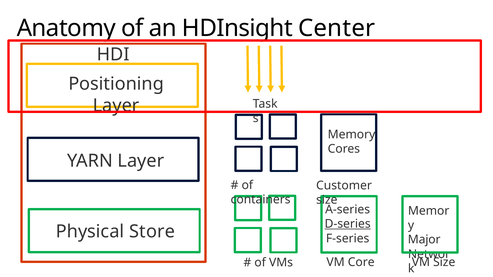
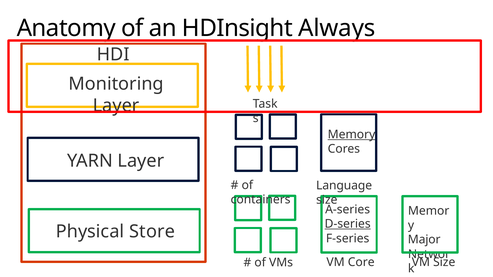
Center: Center -> Always
Positioning: Positioning -> Monitoring
Memory underline: none -> present
Customer: Customer -> Language
